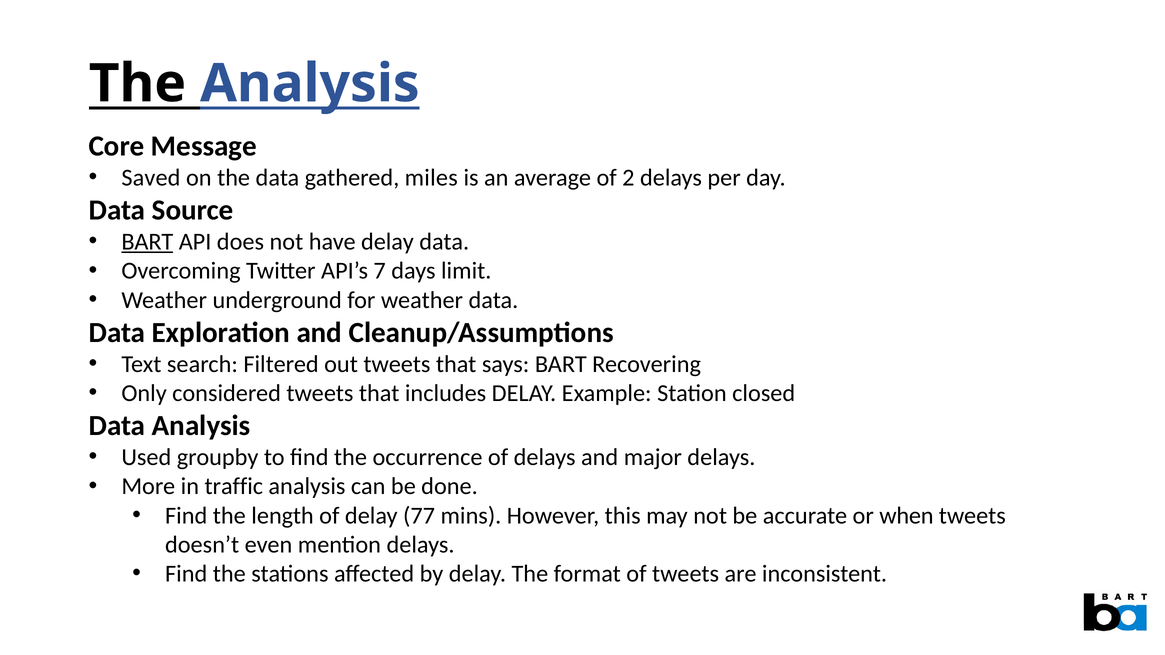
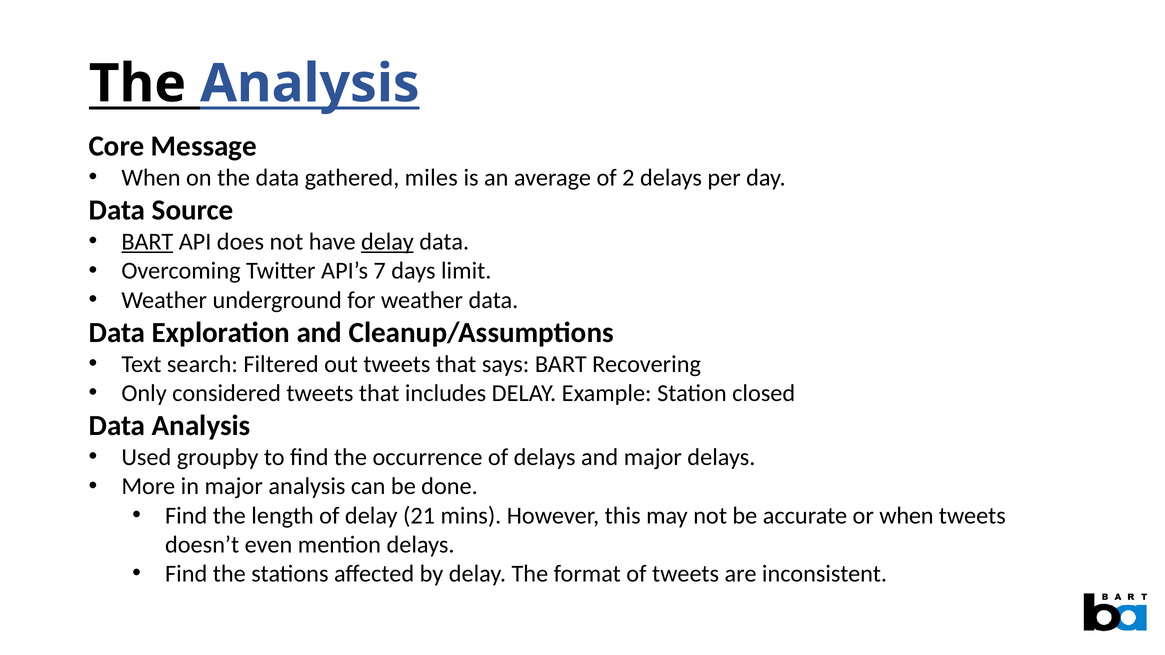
Saved at (151, 178): Saved -> When
delay at (387, 242) underline: none -> present
in traffic: traffic -> major
77: 77 -> 21
